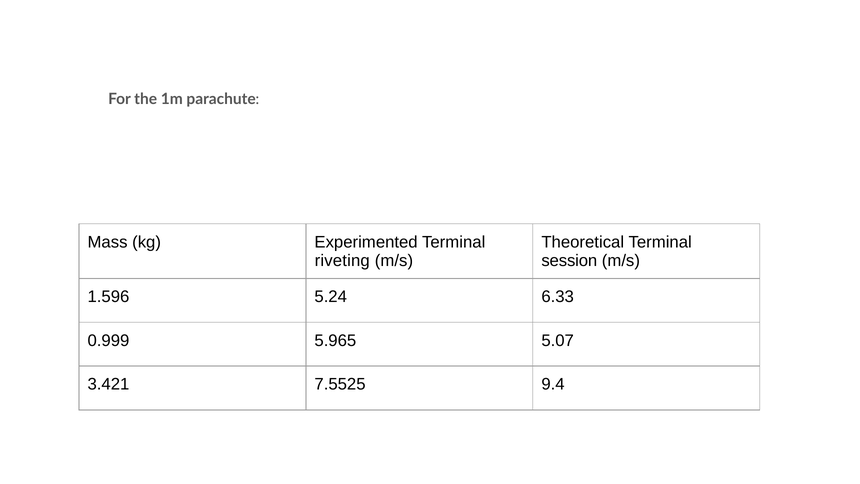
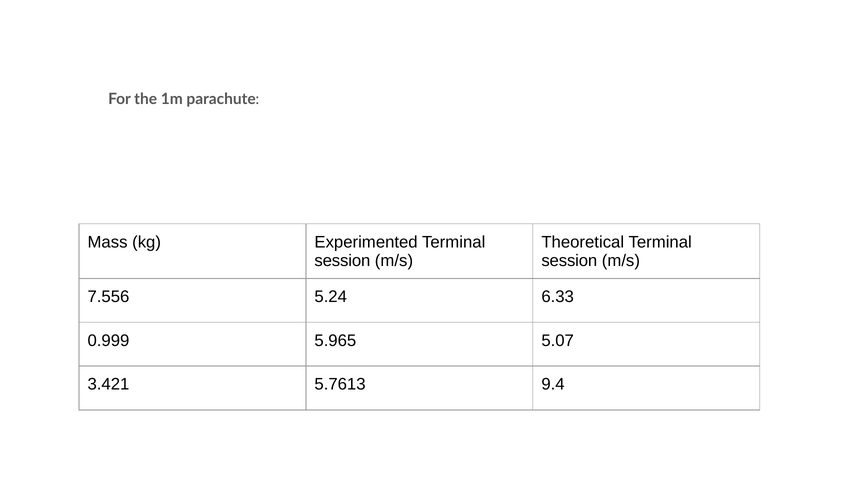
riveting at (342, 261): riveting -> session
1.596: 1.596 -> 7.556
7.5525: 7.5525 -> 5.7613
